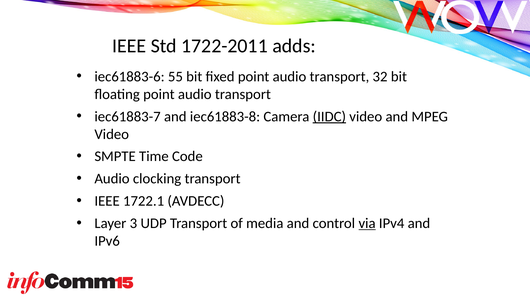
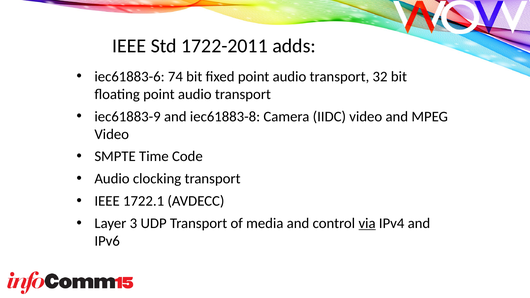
55: 55 -> 74
iec61883-7: iec61883-7 -> iec61883-9
IIDC underline: present -> none
